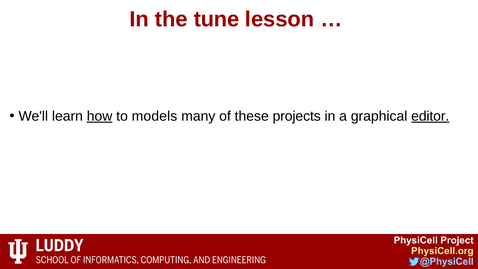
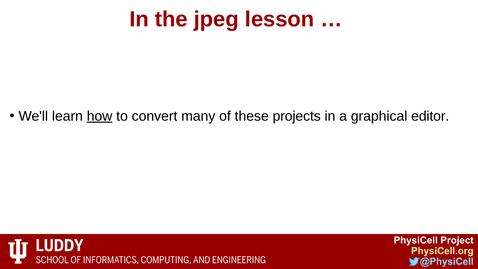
tune: tune -> jpeg
models: models -> convert
editor underline: present -> none
